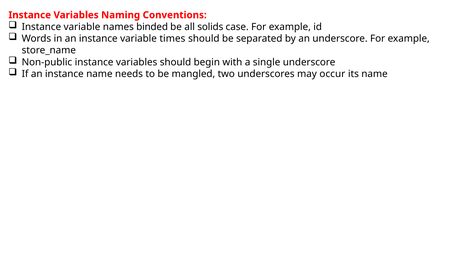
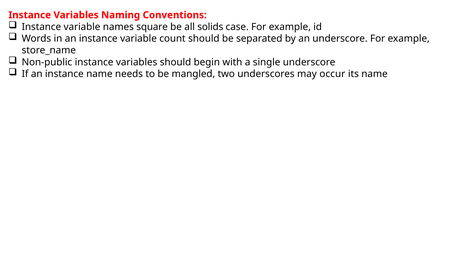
binded: binded -> square
times: times -> count
